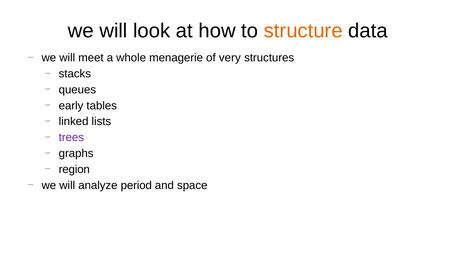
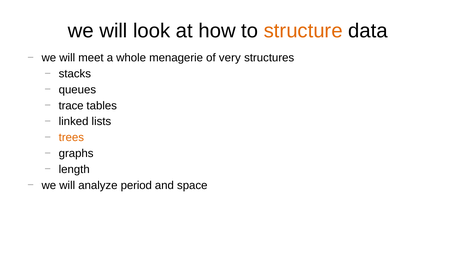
early: early -> trace
trees colour: purple -> orange
region: region -> length
